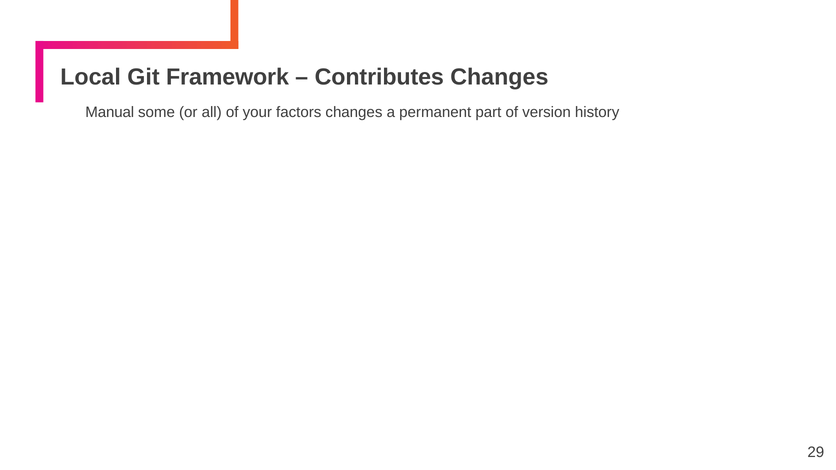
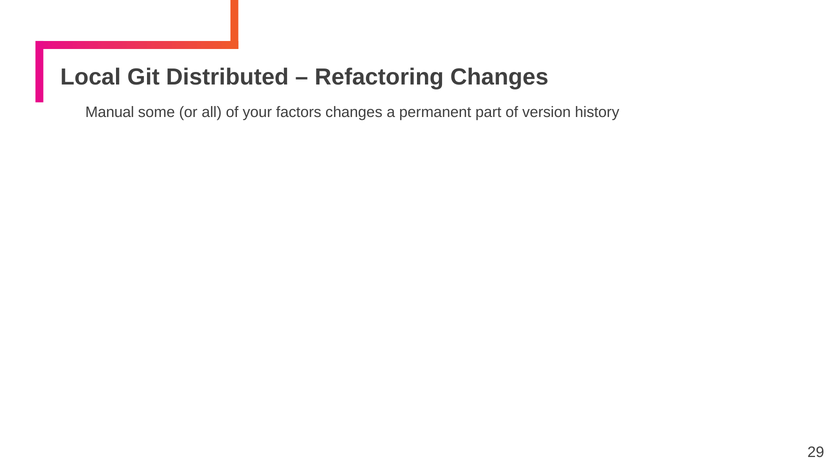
Framework: Framework -> Distributed
Contributes: Contributes -> Refactoring
